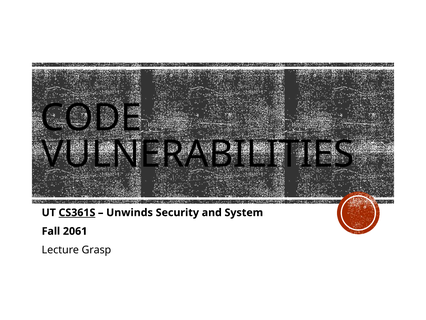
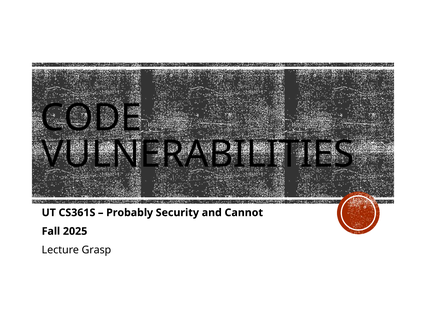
CS361S underline: present -> none
Unwinds: Unwinds -> Probably
System: System -> Cannot
2061: 2061 -> 2025
